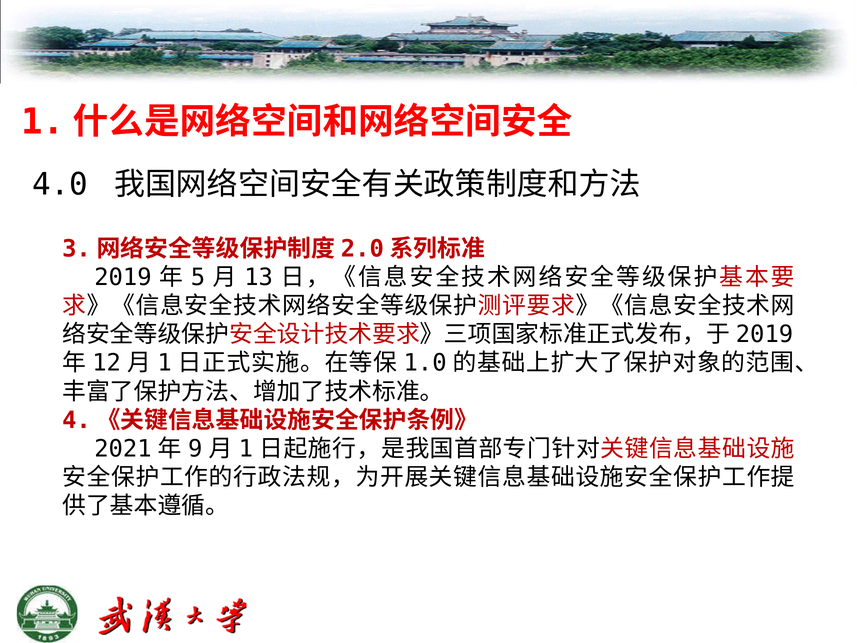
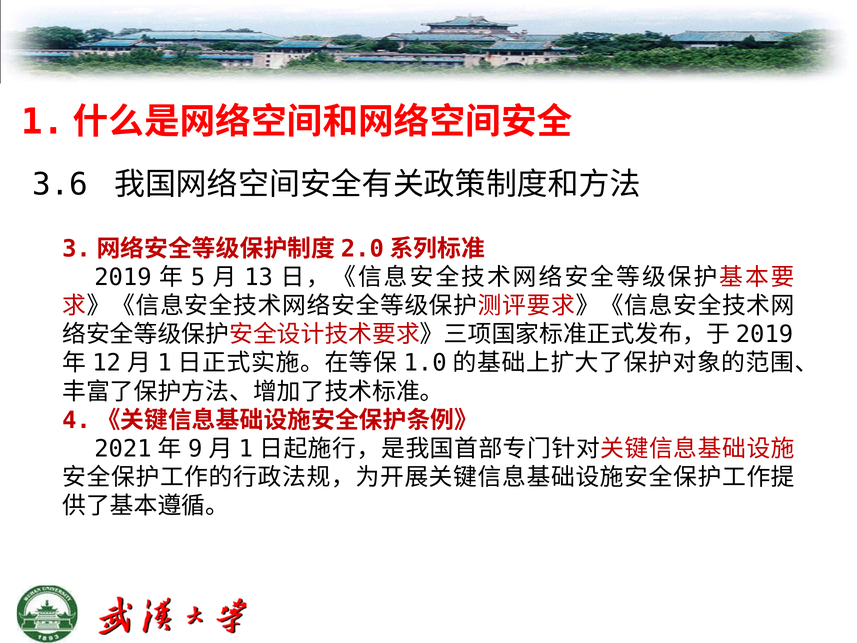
4.0: 4.0 -> 3.6
